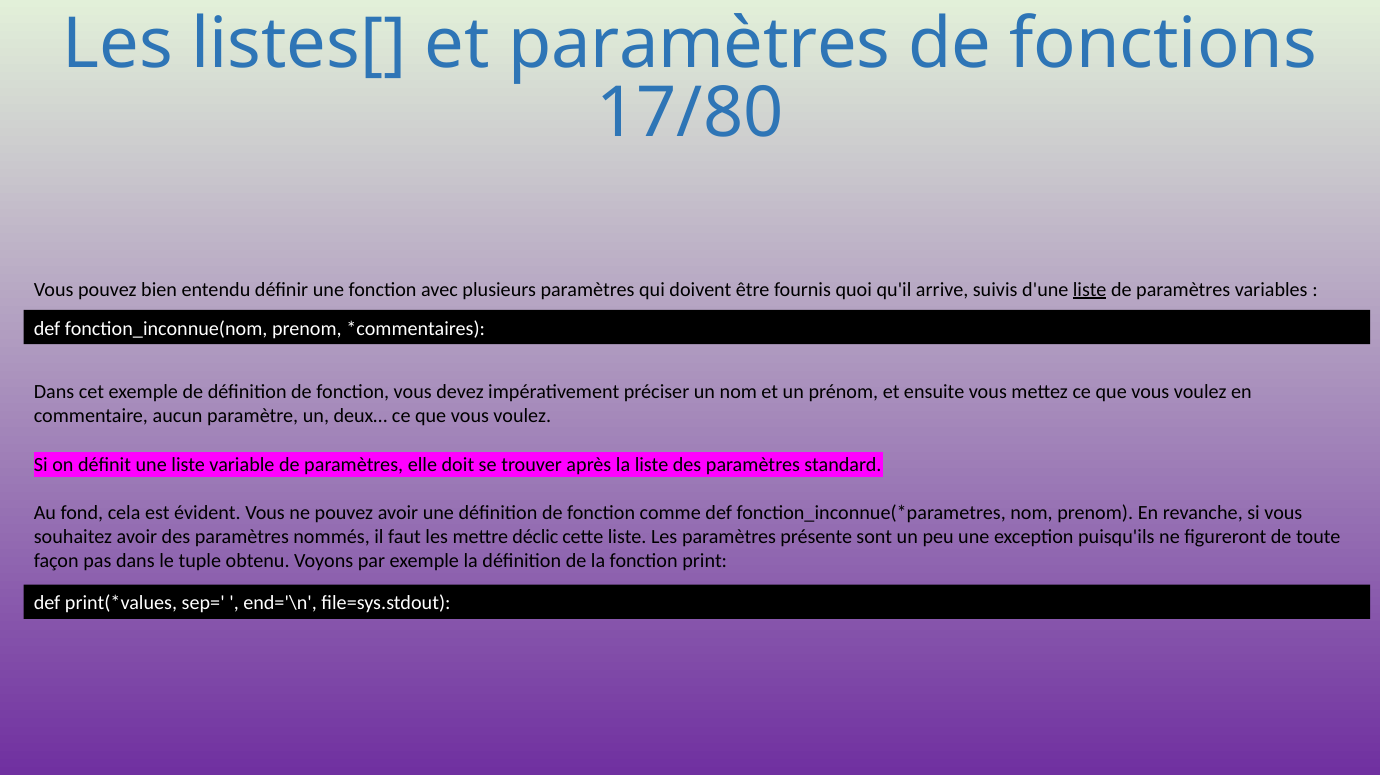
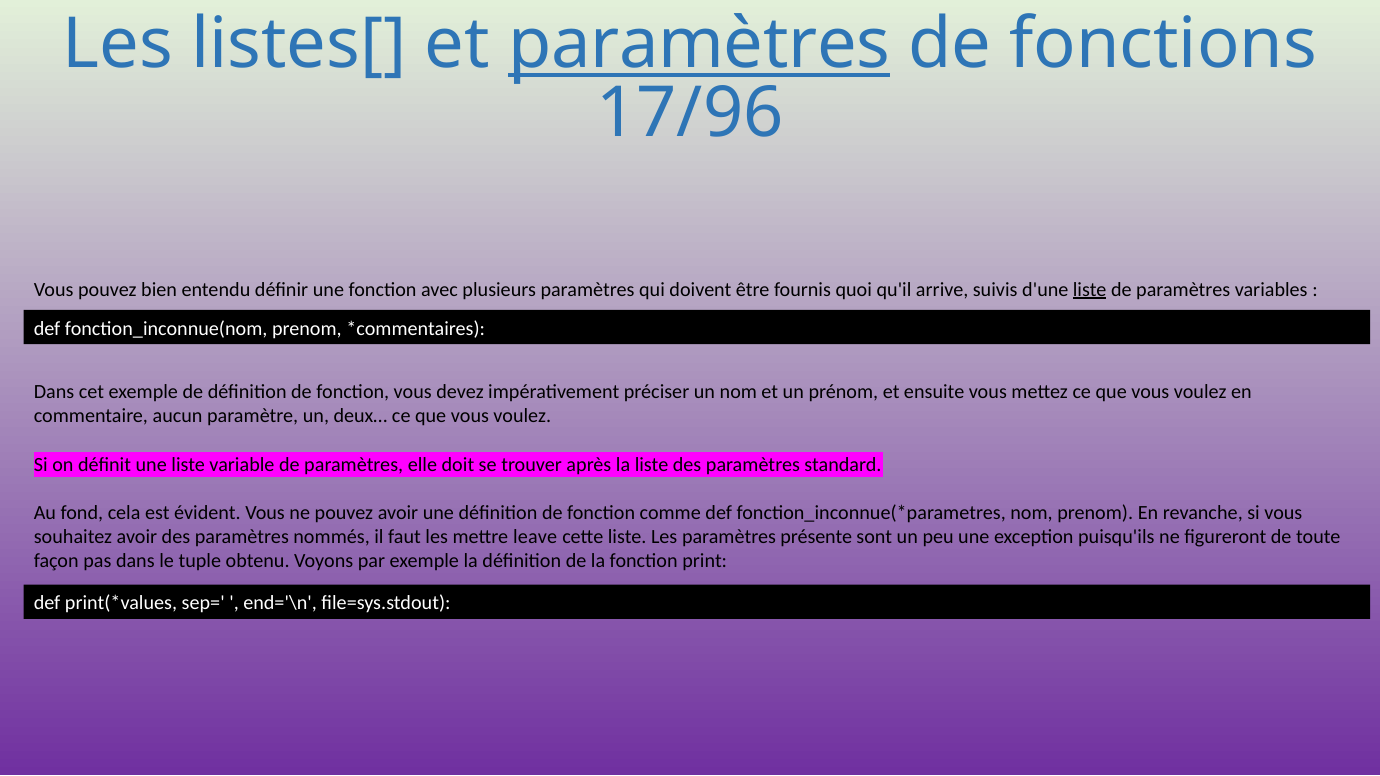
paramètres at (699, 45) underline: none -> present
17/80: 17/80 -> 17/96
déclic: déclic -> leave
